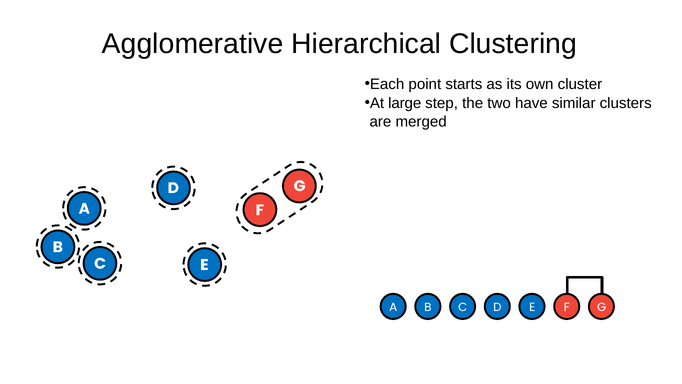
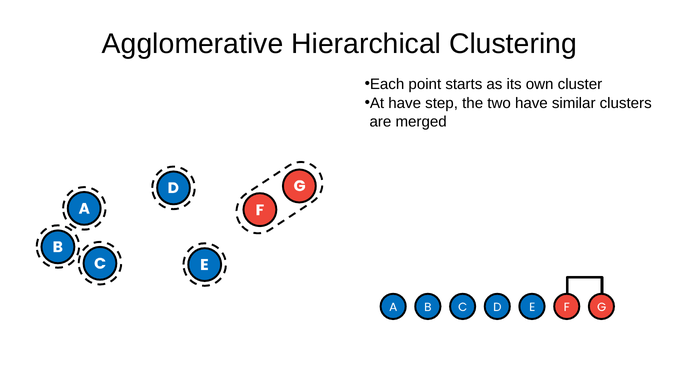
At large: large -> have
